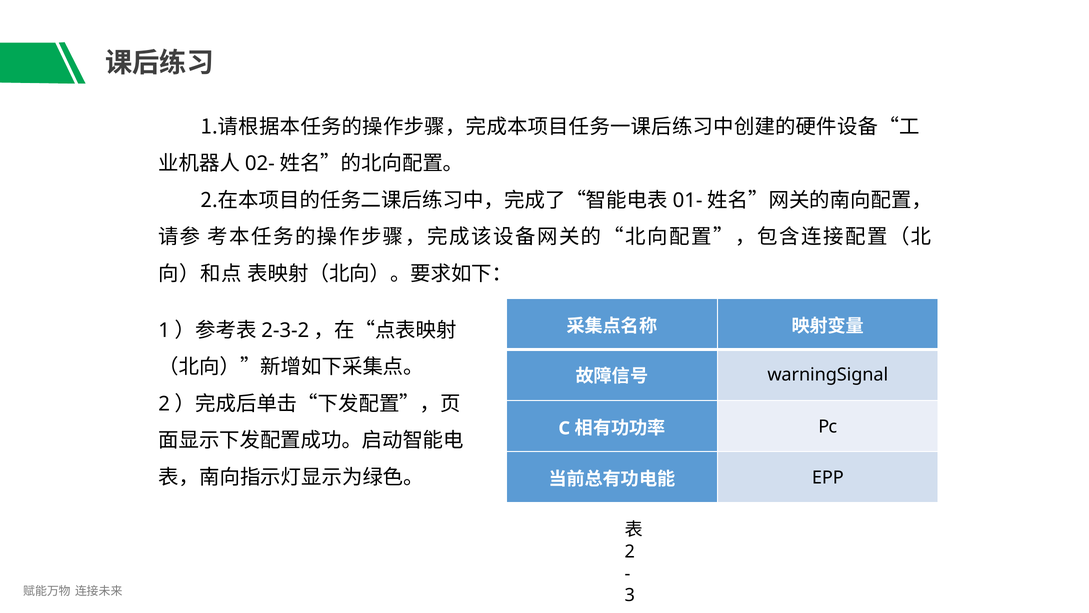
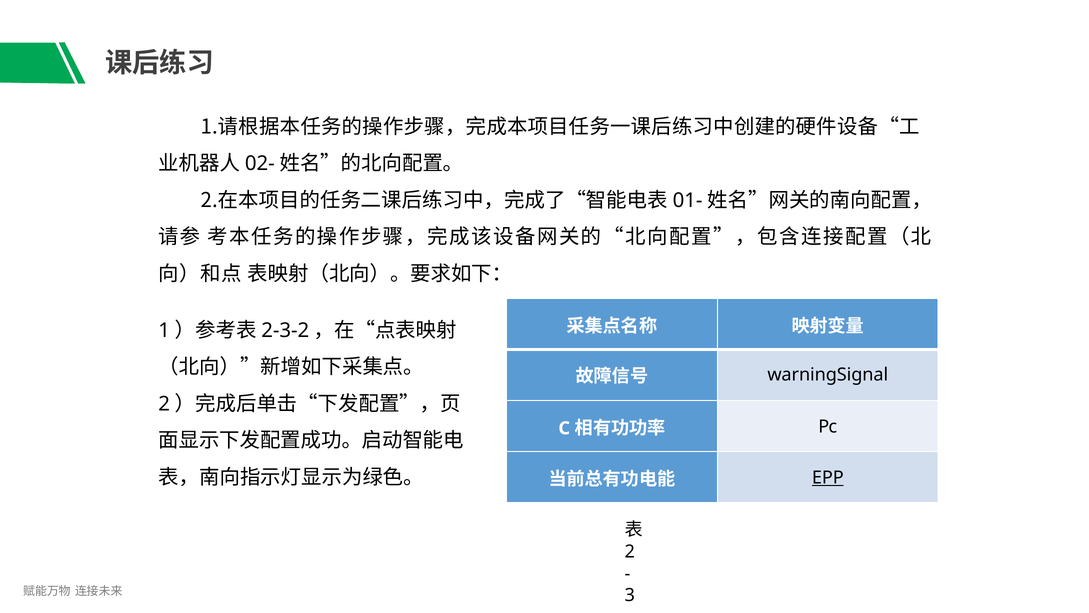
EPP underline: none -> present
